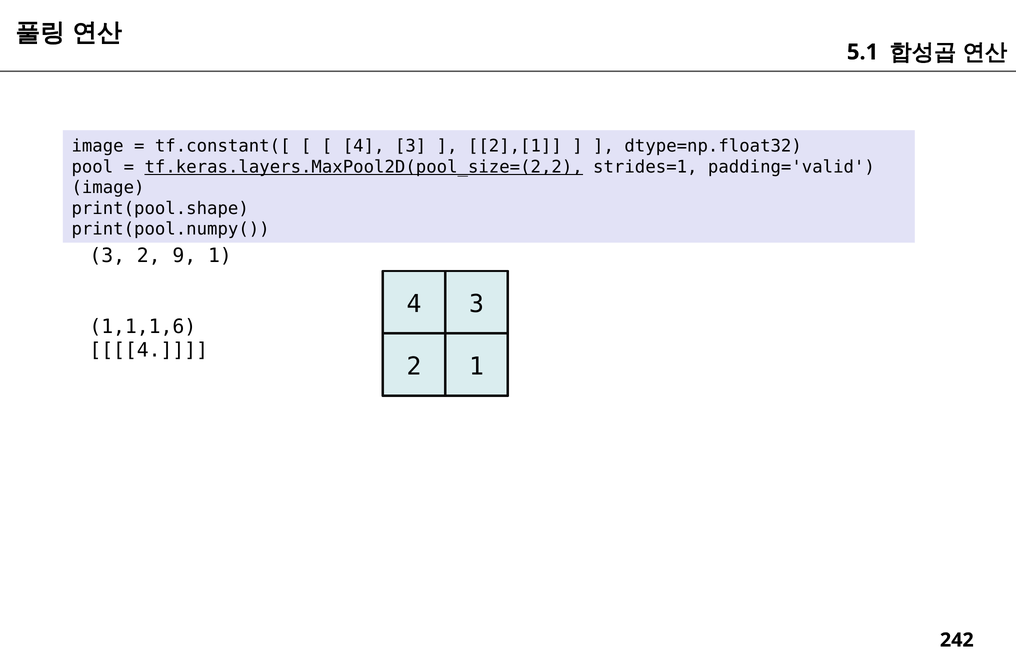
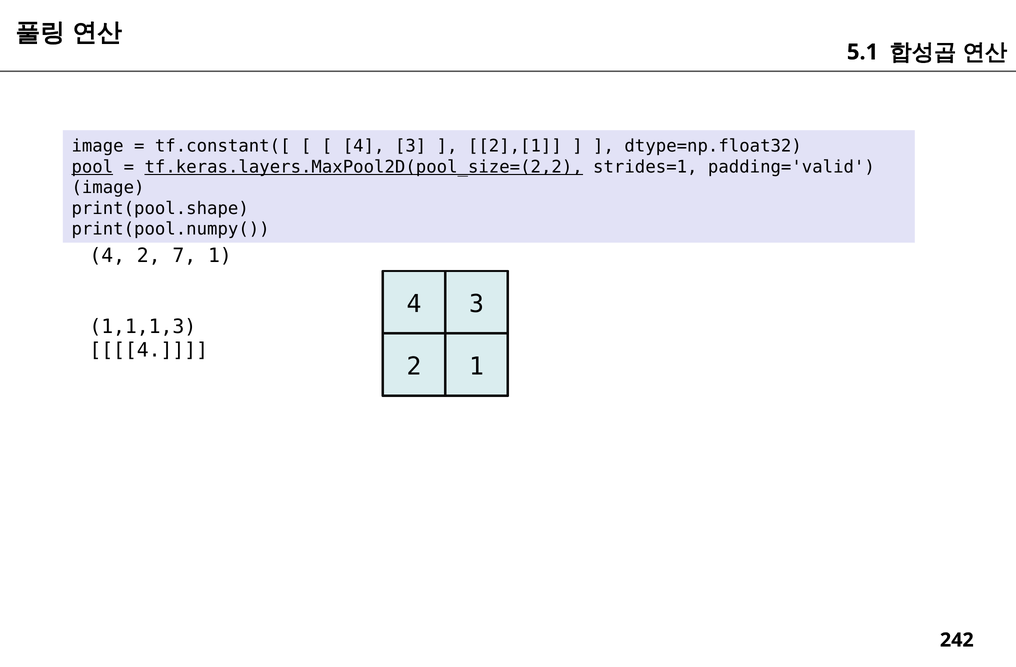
pool underline: none -> present
3 at (107, 256): 3 -> 4
9: 9 -> 7
1,1,1,6: 1,1,1,6 -> 1,1,1,3
